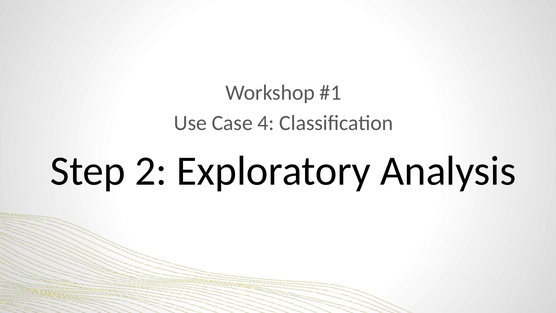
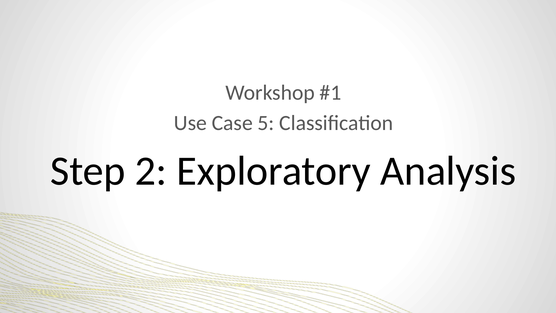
4: 4 -> 5
